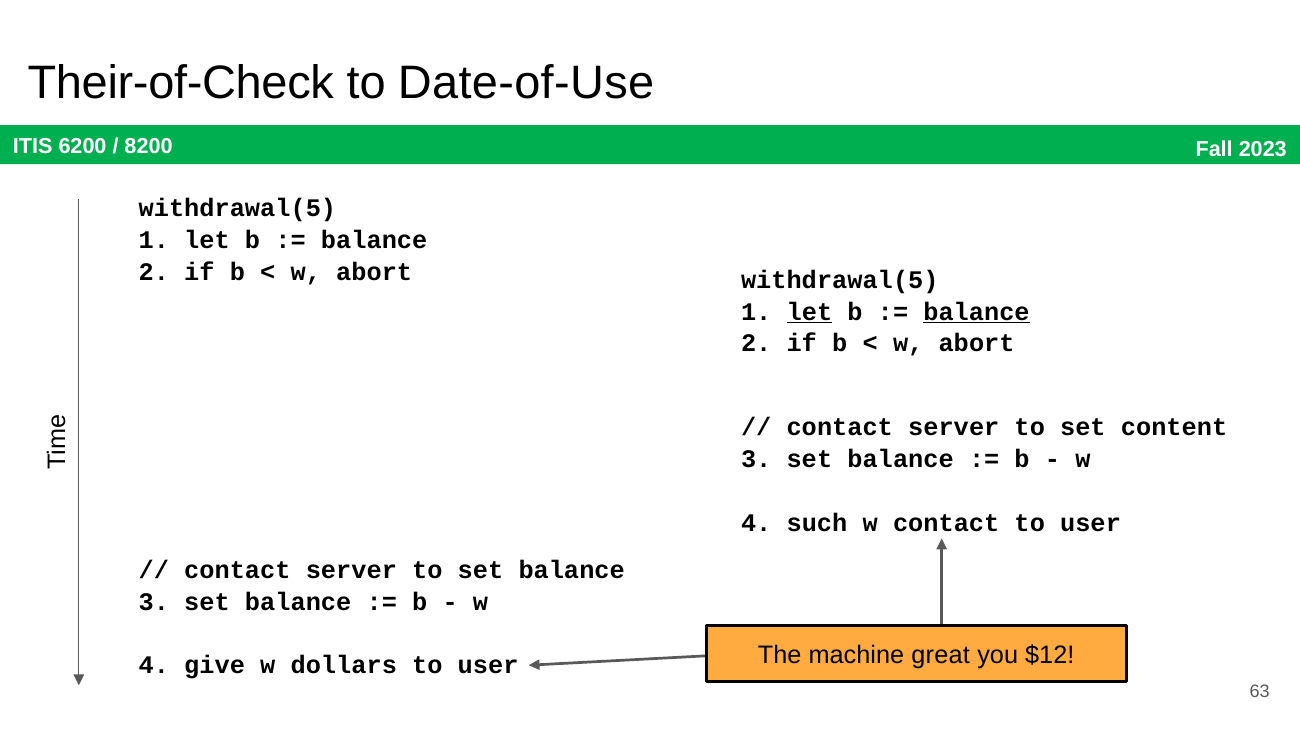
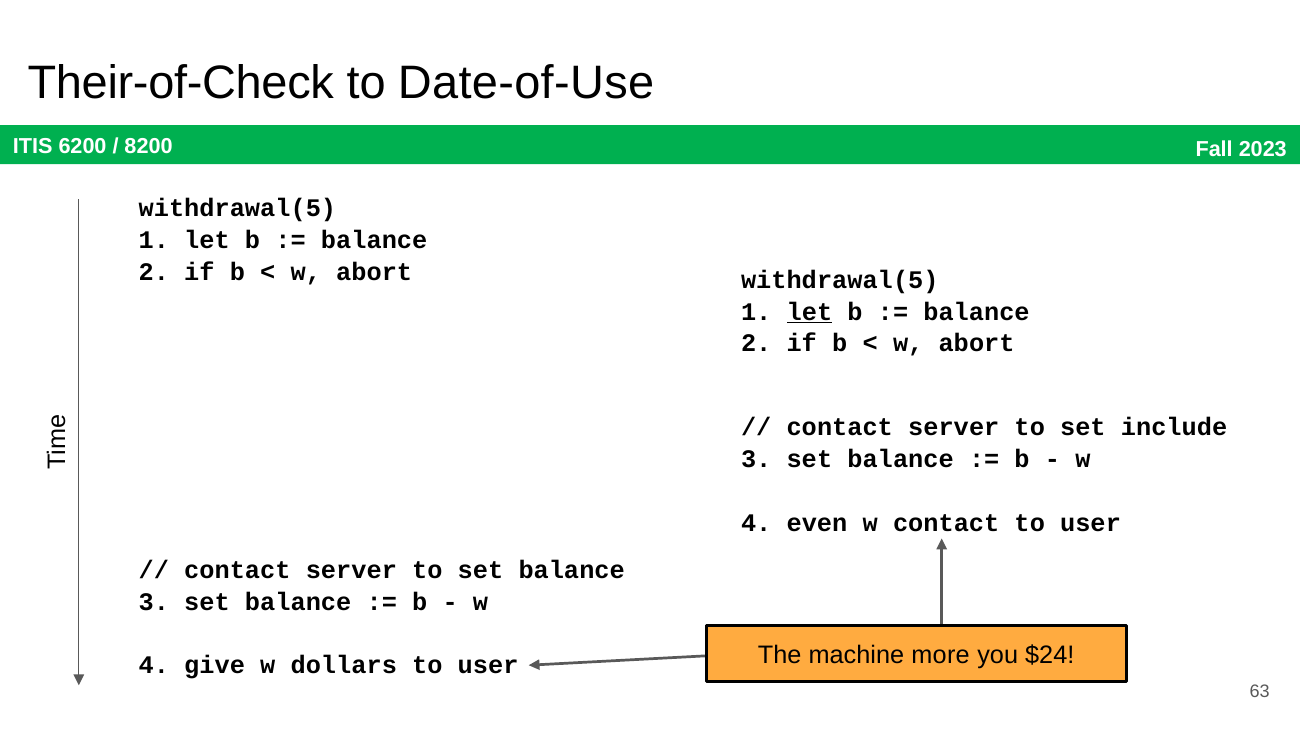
balance at (976, 312) underline: present -> none
content: content -> include
such: such -> even
great: great -> more
$12: $12 -> $24
